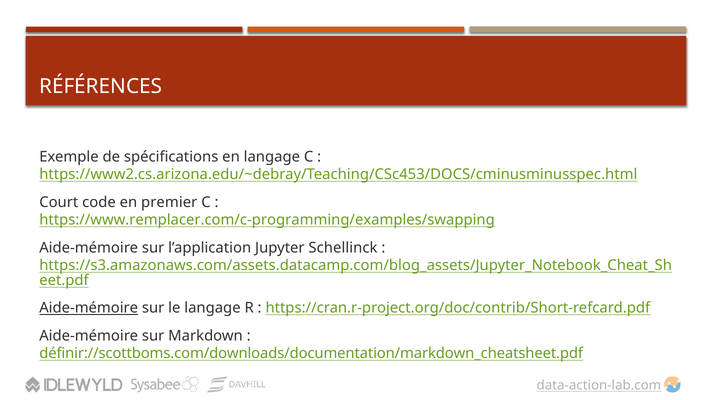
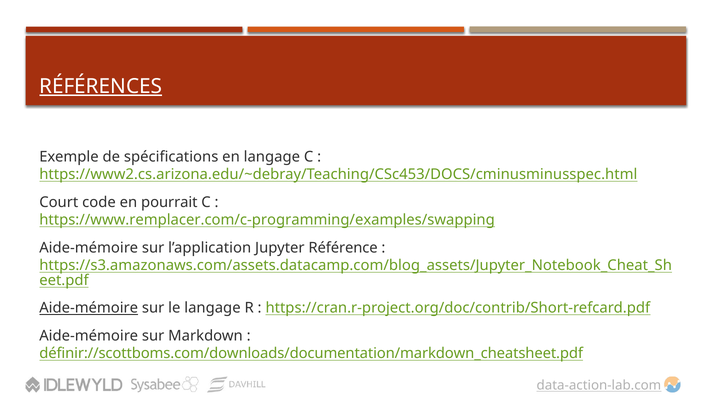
RÉFÉRENCES underline: none -> present
premier: premier -> pourrait
Schellinck: Schellinck -> Référence
